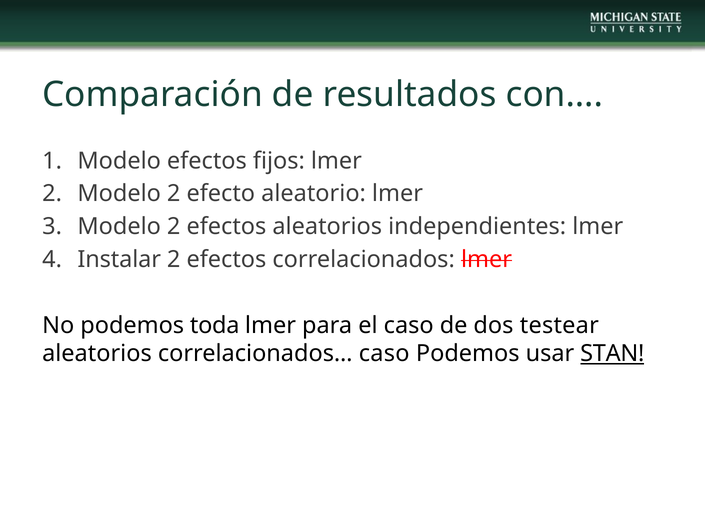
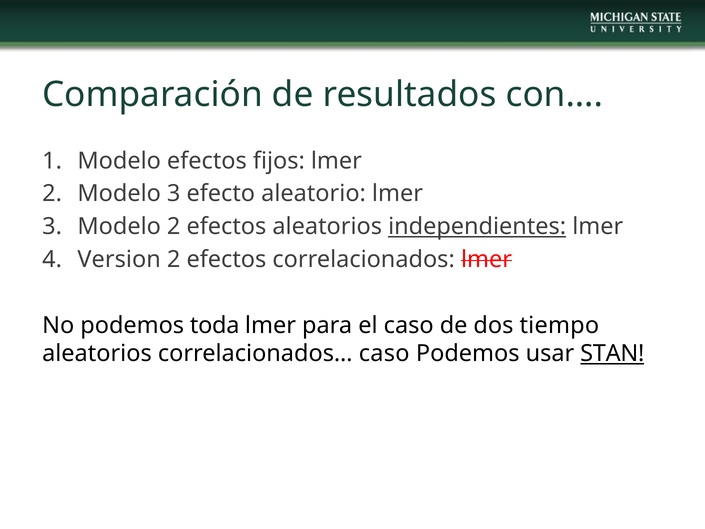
2 Modelo 2: 2 -> 3
independientes underline: none -> present
Instalar: Instalar -> Version
testear: testear -> tiempo
